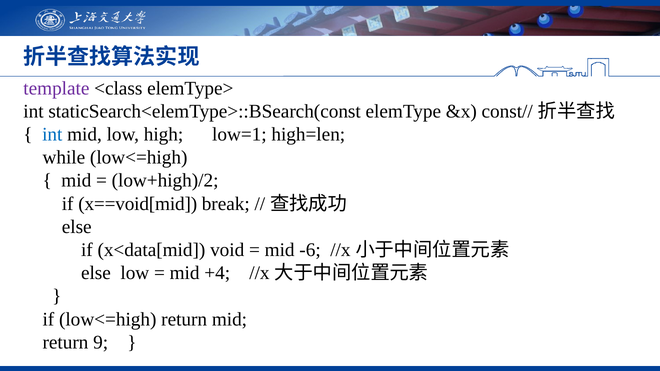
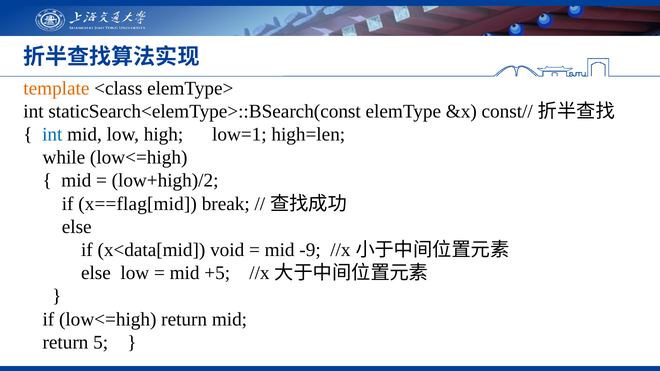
template colour: purple -> orange
x==void[mid: x==void[mid -> x==flag[mid
-6: -6 -> -9
+4: +4 -> +5
9: 9 -> 5
